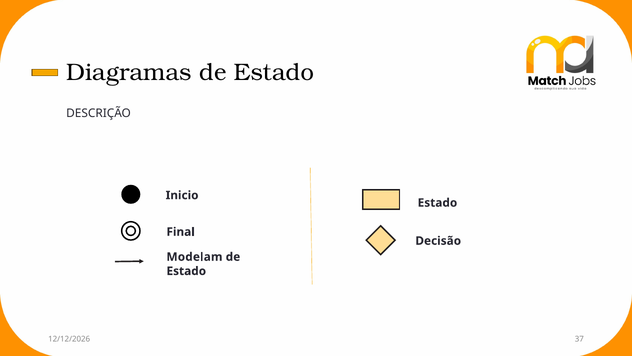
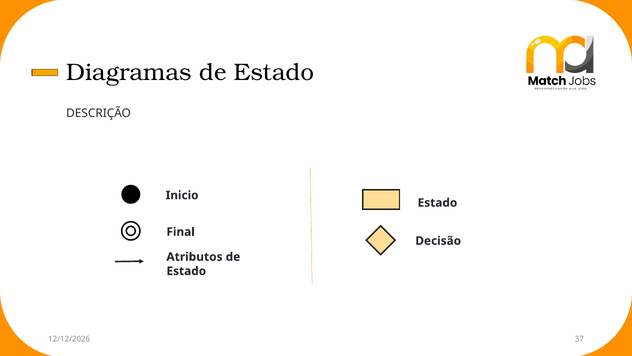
Modelam: Modelam -> Atributos
